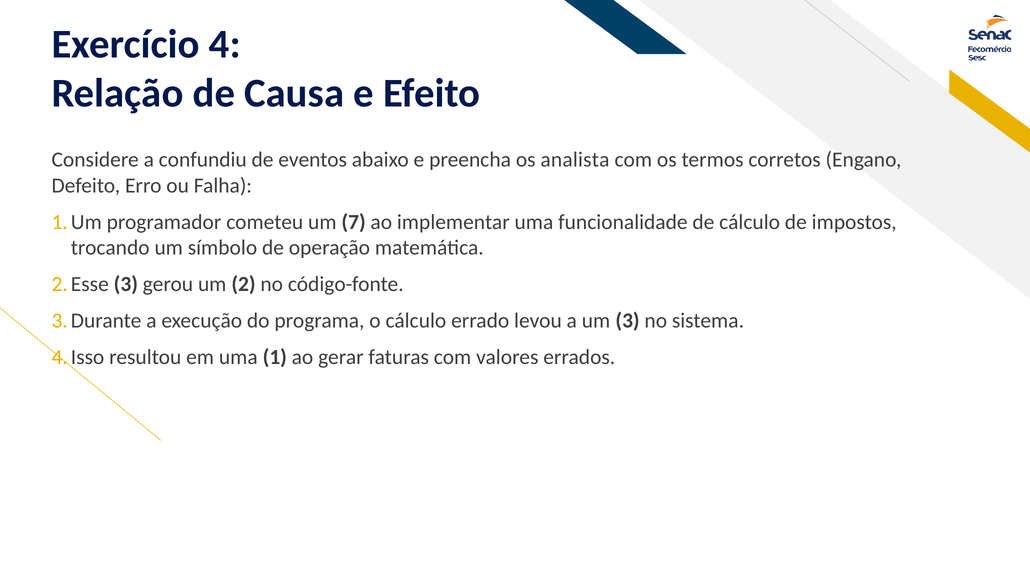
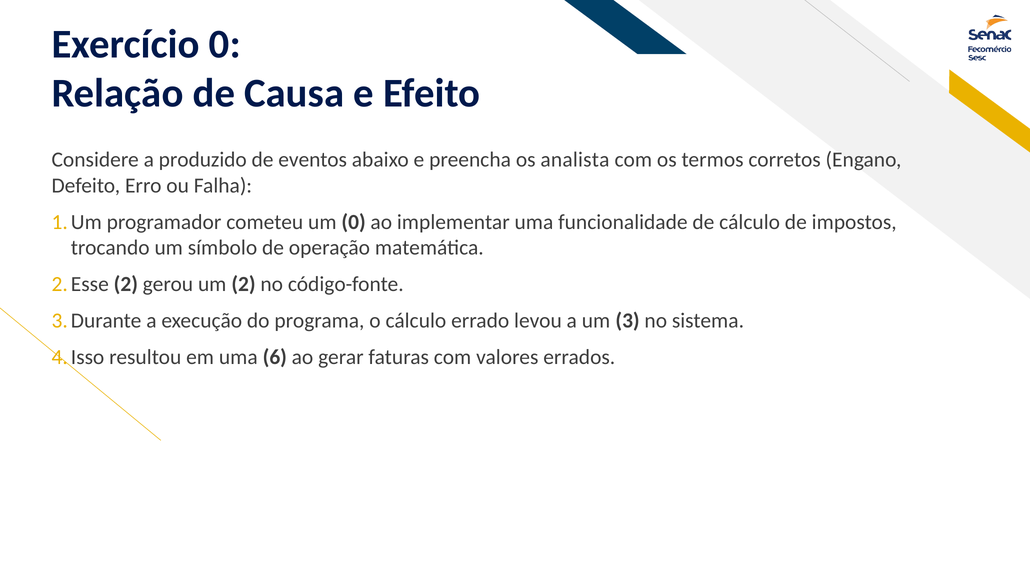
Exercício 4: 4 -> 0
confundiu: confundiu -> produzido
um 7: 7 -> 0
3 at (126, 284): 3 -> 2
1: 1 -> 6
